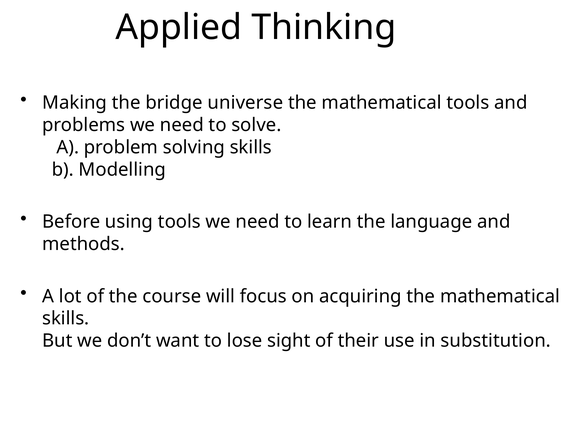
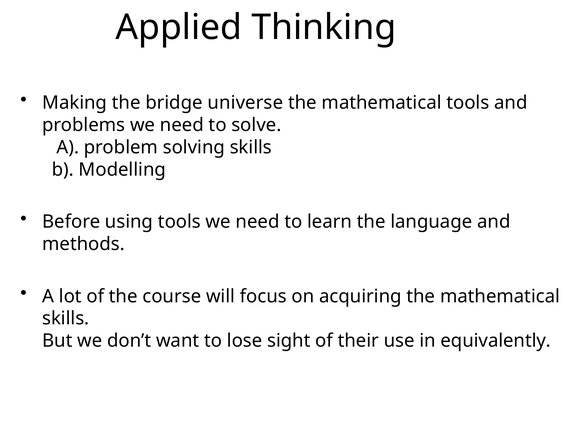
substitution: substitution -> equivalently
